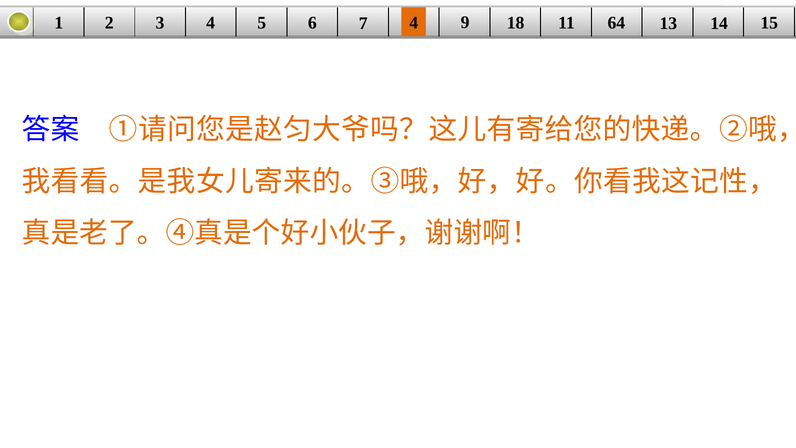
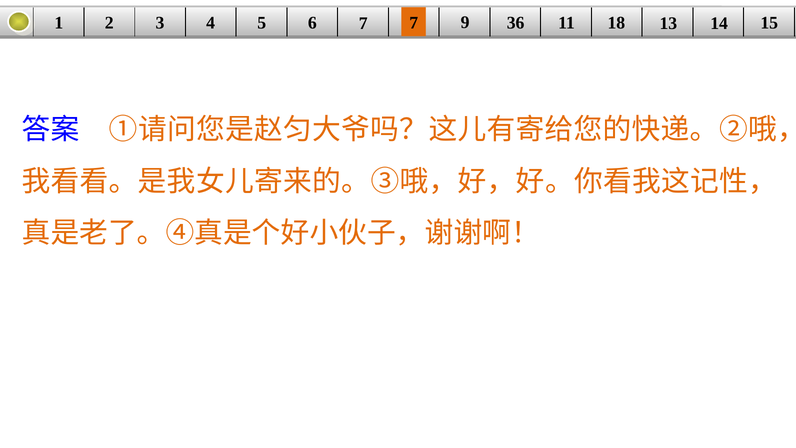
7 4: 4 -> 7
18: 18 -> 36
64: 64 -> 18
